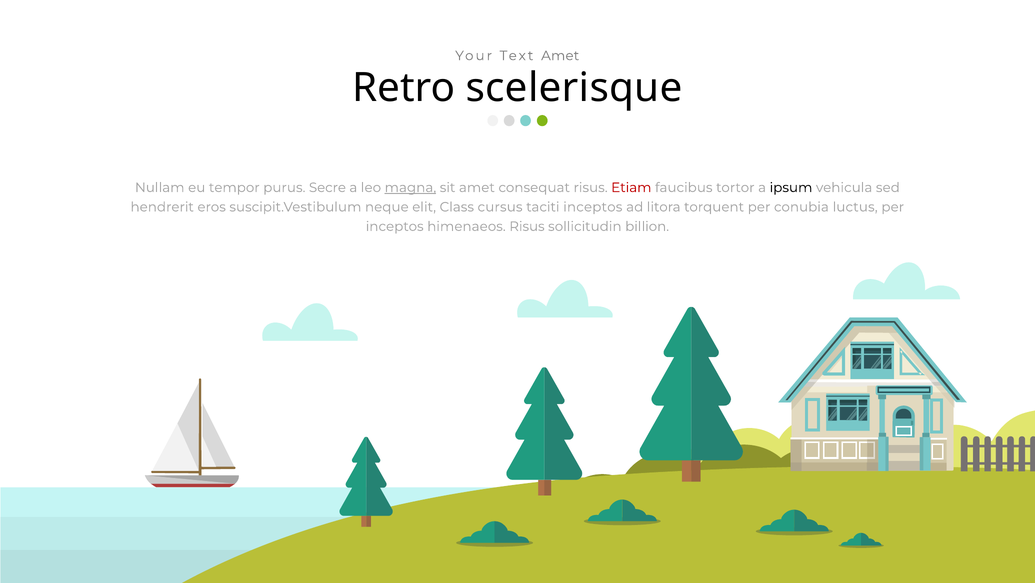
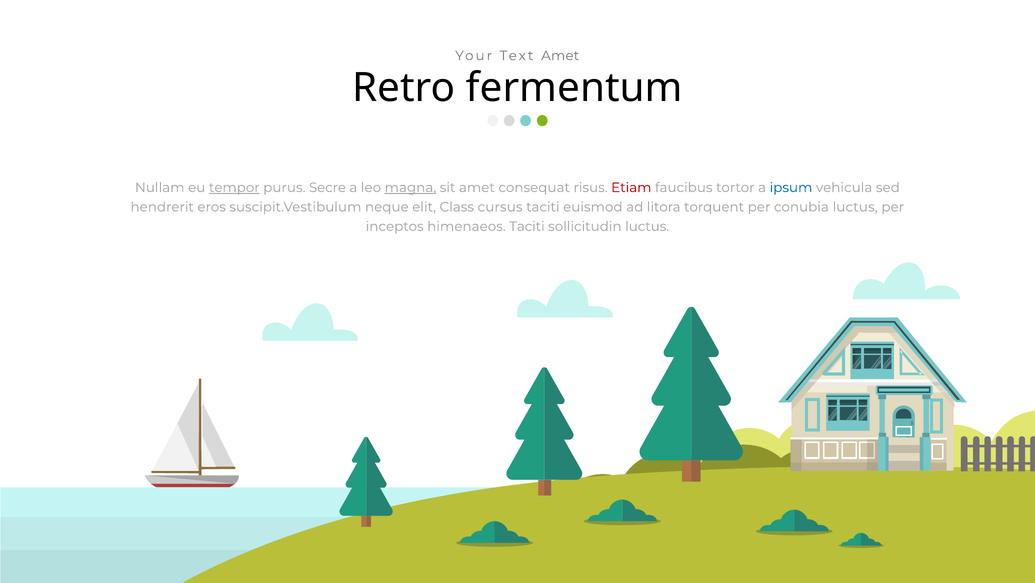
scelerisque: scelerisque -> fermentum
tempor underline: none -> present
ipsum colour: black -> blue
taciti inceptos: inceptos -> euismod
himenaeos Risus: Risus -> Taciti
sollicitudin billion: billion -> luctus
